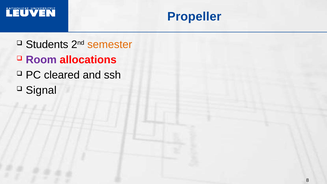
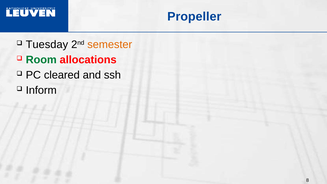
Students: Students -> Tuesday
Room colour: purple -> green
Signal: Signal -> Inform
